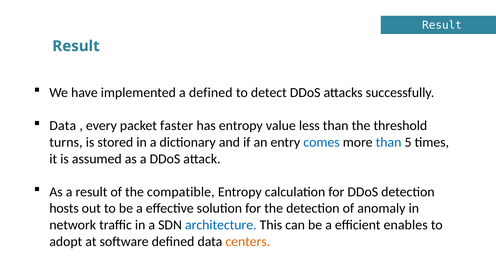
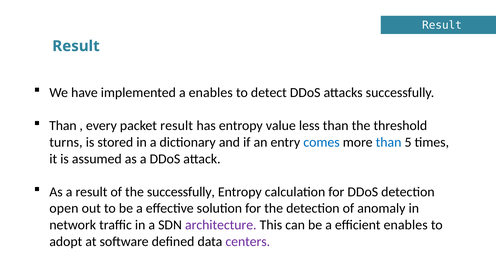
a defined: defined -> enables
Data at (63, 126): Data -> Than
packet faster: faster -> result
the compatible: compatible -> successfully
hosts: hosts -> open
architecture colour: blue -> purple
centers colour: orange -> purple
